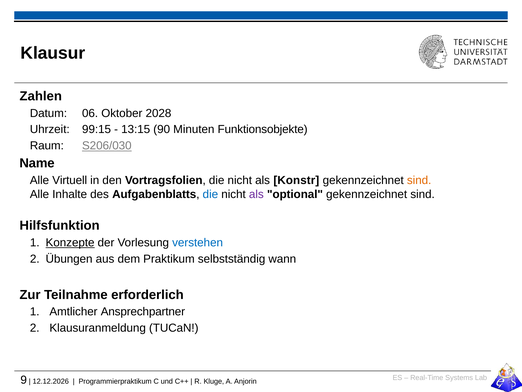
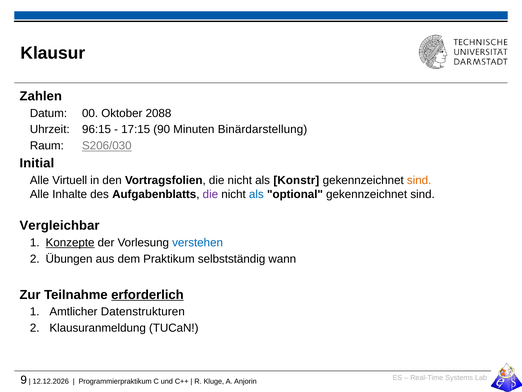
06: 06 -> 00
2028: 2028 -> 2088
99:15: 99:15 -> 96:15
13:15: 13:15 -> 17:15
Funktionsobjekte: Funktionsobjekte -> Binärdarstellung
Name: Name -> Initial
die at (210, 194) colour: blue -> purple
als at (256, 194) colour: purple -> blue
Hilfsfunktion: Hilfsfunktion -> Vergleichbar
erforderlich underline: none -> present
Ansprechpartner: Ansprechpartner -> Datenstrukturen
